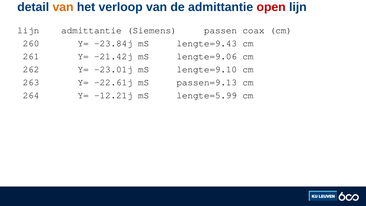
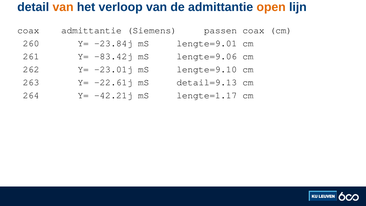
open colour: red -> orange
lijn at (28, 30): lijn -> coax
lengte=9.43: lengte=9.43 -> lengte=9.01
-21.42j: -21.42j -> -83.42j
passen=9.13: passen=9.13 -> detail=9.13
-12.21j: -12.21j -> -42.21j
lengte=5.99: lengte=5.99 -> lengte=1.17
